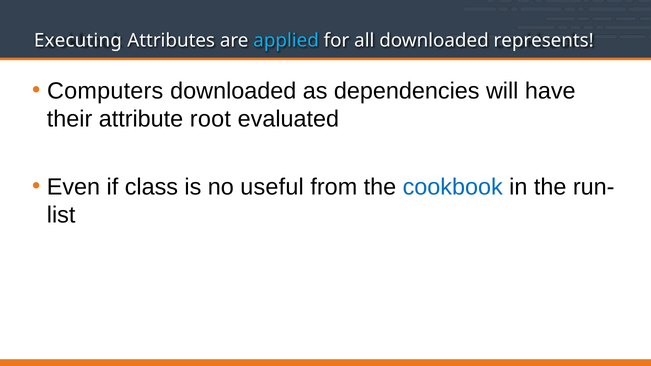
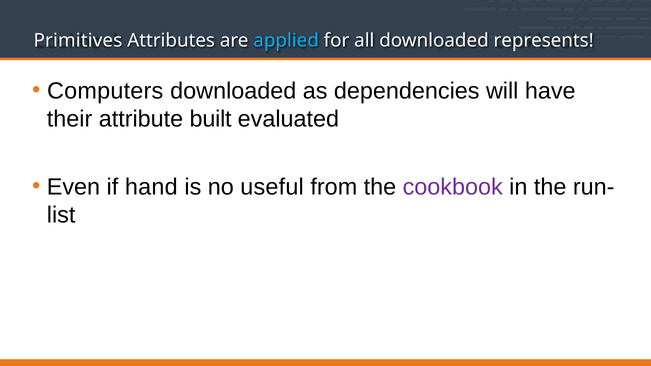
Executing: Executing -> Primitives
root: root -> built
class: class -> hand
cookbook colour: blue -> purple
